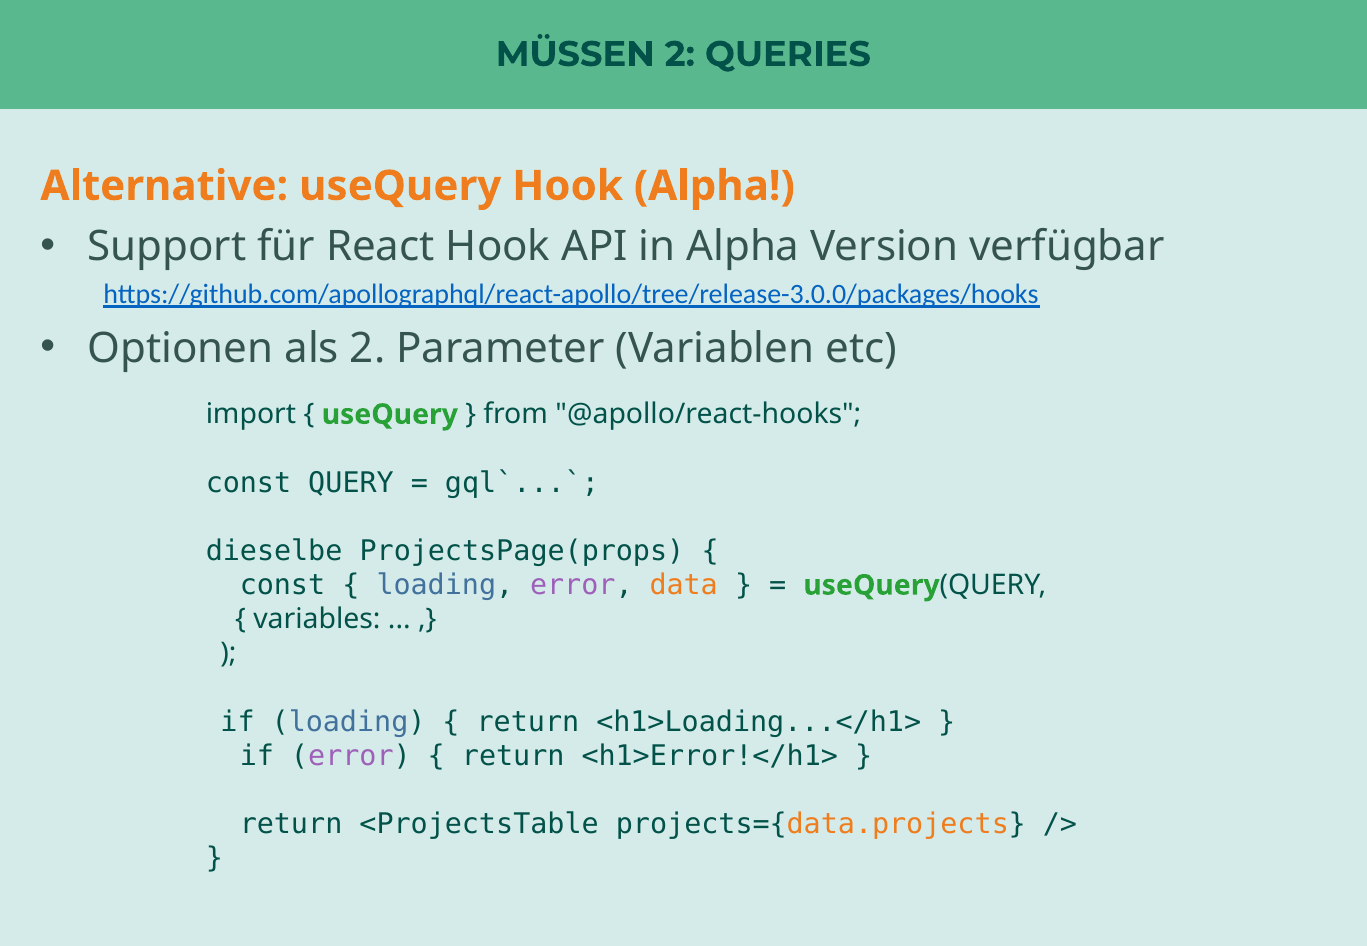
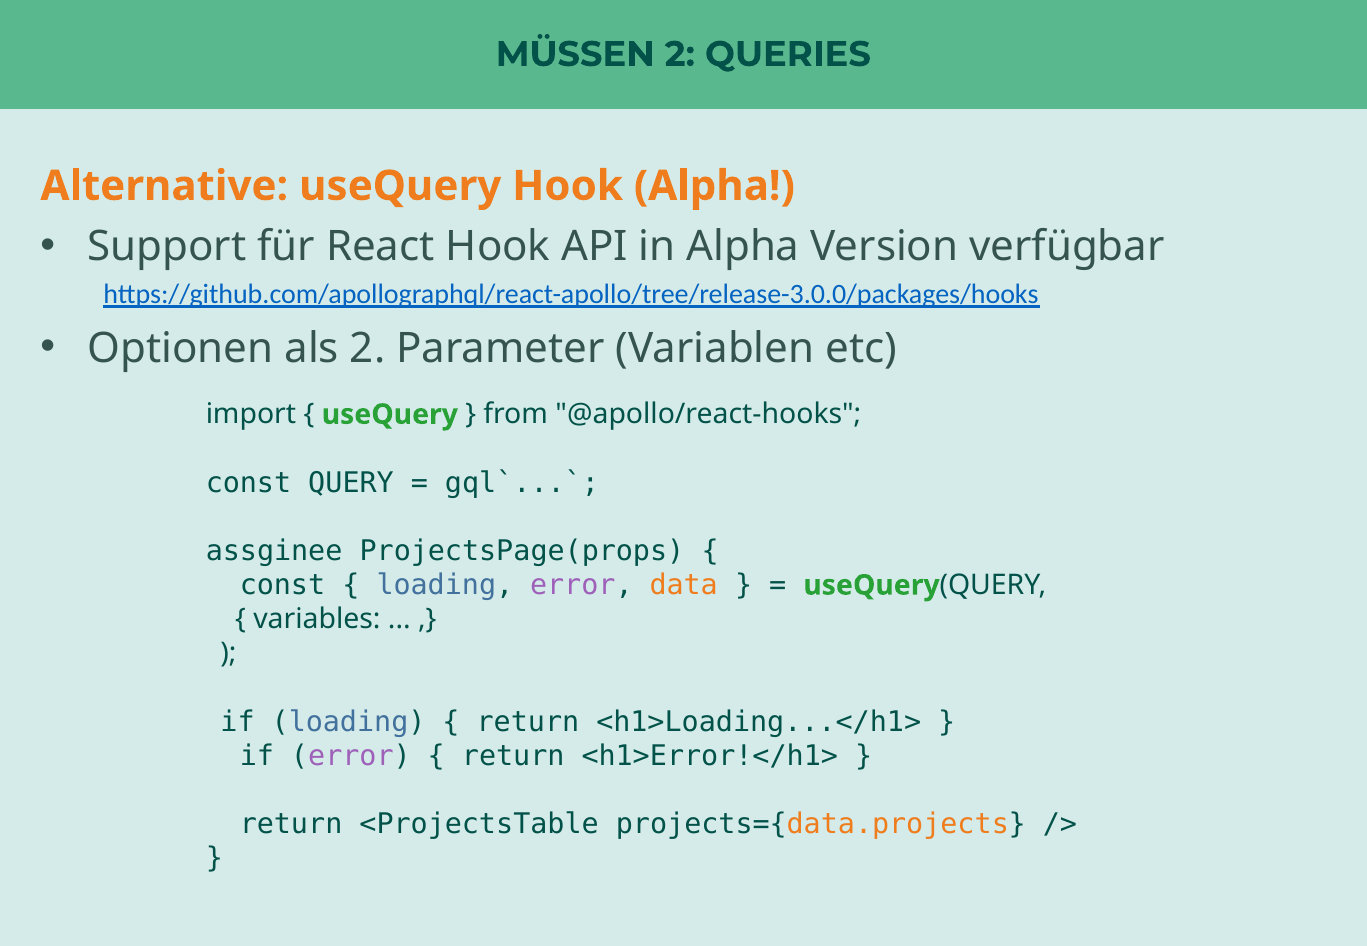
dieselbe: dieselbe -> assginee
